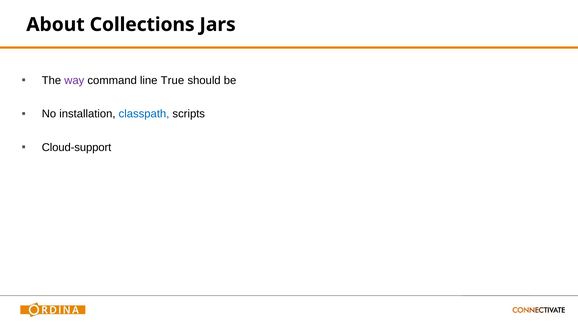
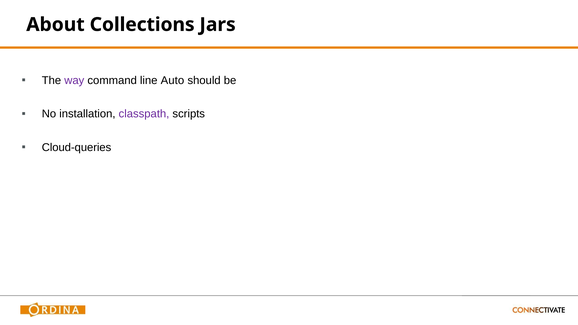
True: True -> Auto
classpath colour: blue -> purple
Cloud-support: Cloud-support -> Cloud-queries
